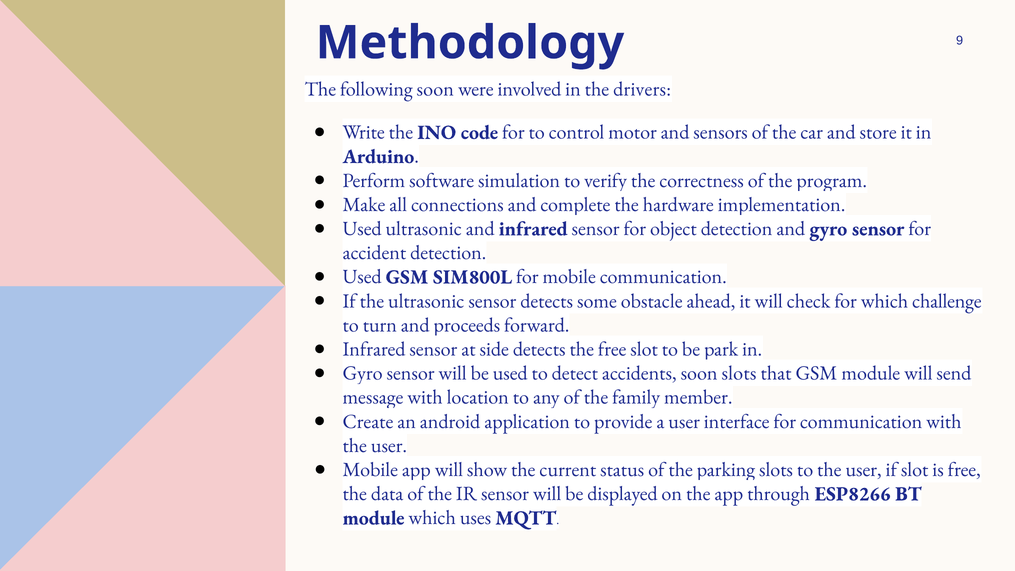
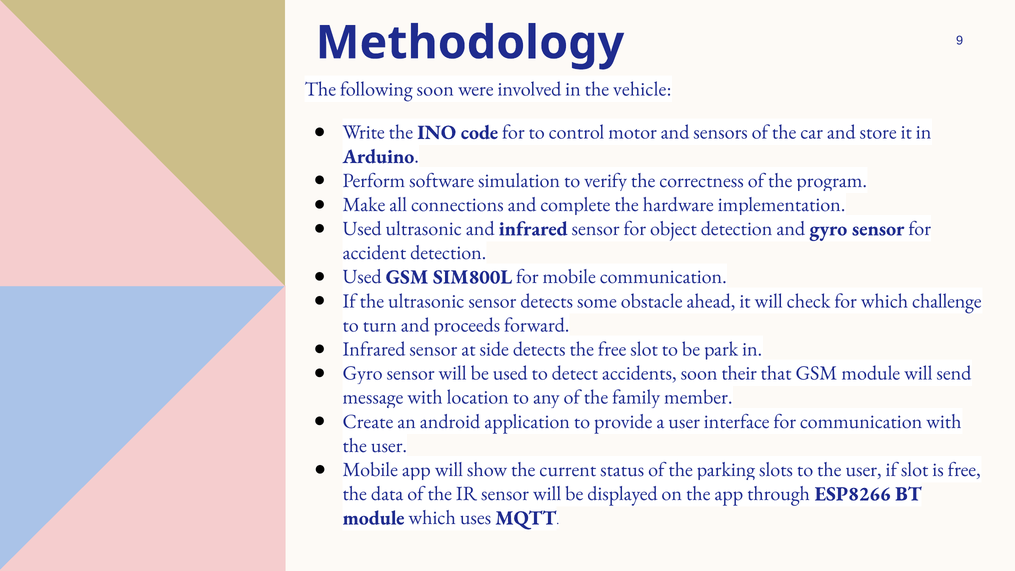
drivers: drivers -> vehicle
slots at (739, 373): slots -> their
